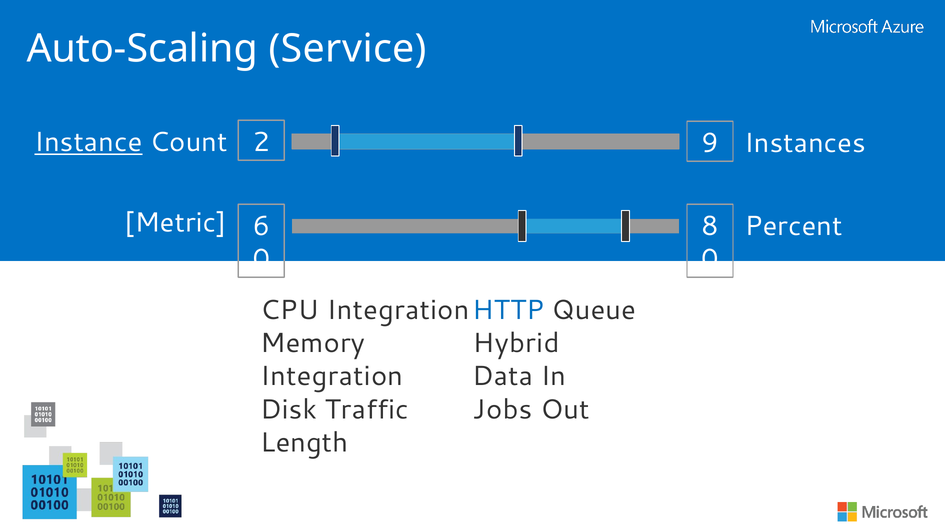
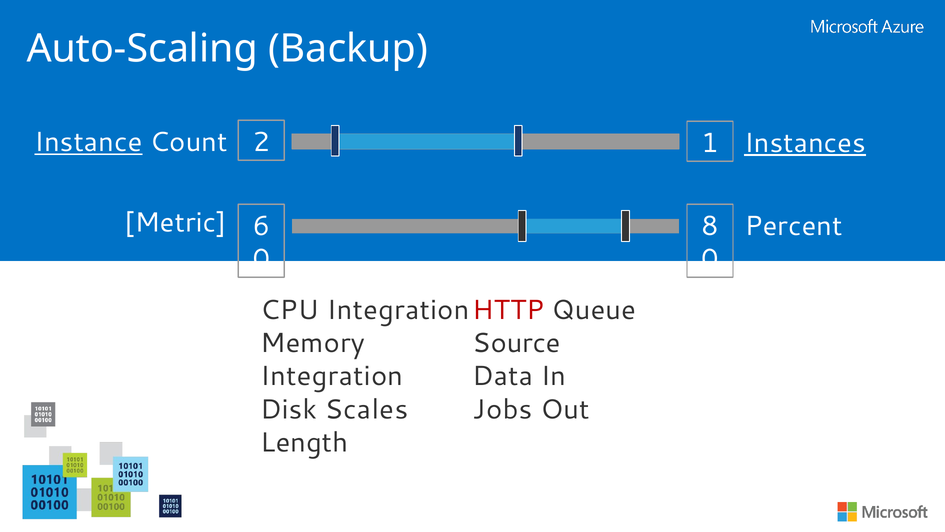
Service: Service -> Backup
9: 9 -> 1
Instances underline: none -> present
HTTP colour: blue -> red
Hybrid: Hybrid -> Source
Traffic: Traffic -> Scales
